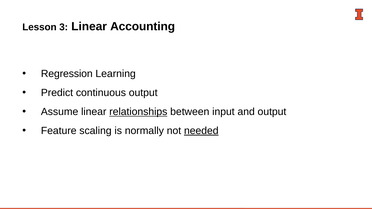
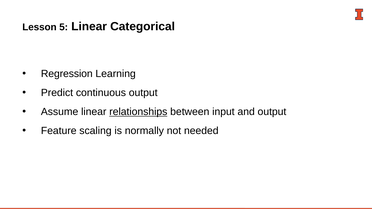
3: 3 -> 5
Accounting: Accounting -> Categorical
needed underline: present -> none
